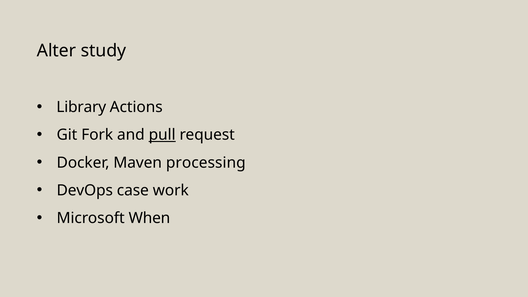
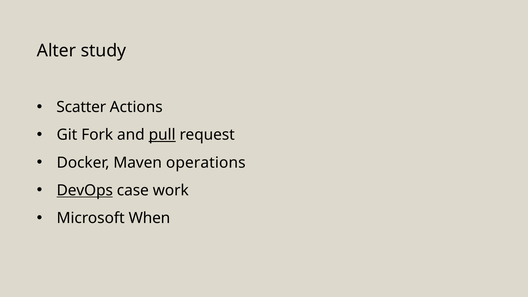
Library: Library -> Scatter
processing: processing -> operations
DevOps underline: none -> present
